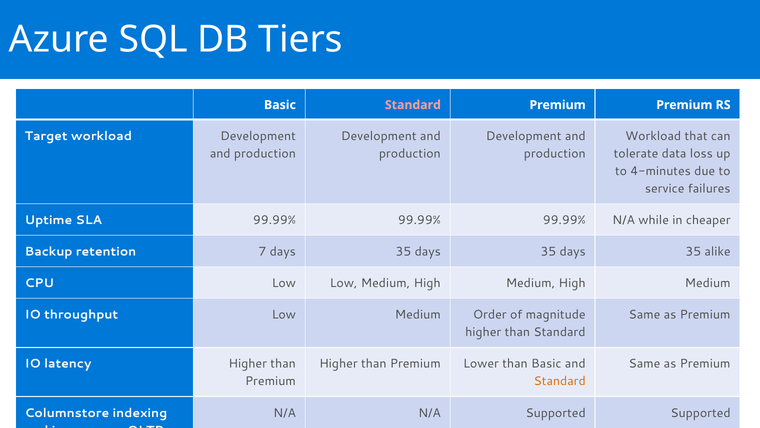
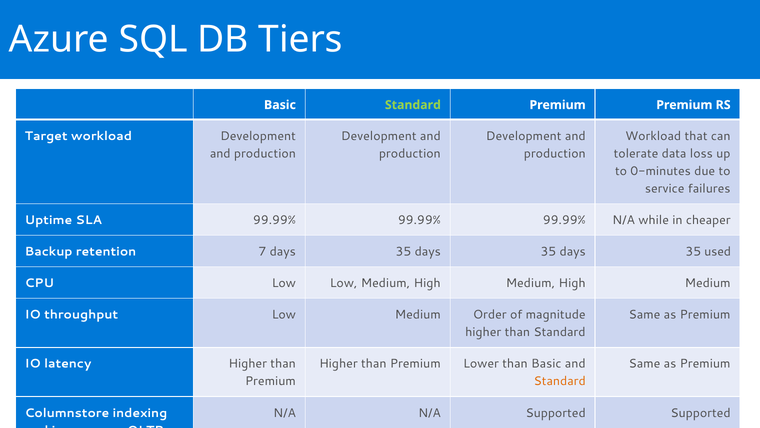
Standard at (413, 105) colour: pink -> light green
4-minutes: 4-minutes -> 0-minutes
alike: alike -> used
